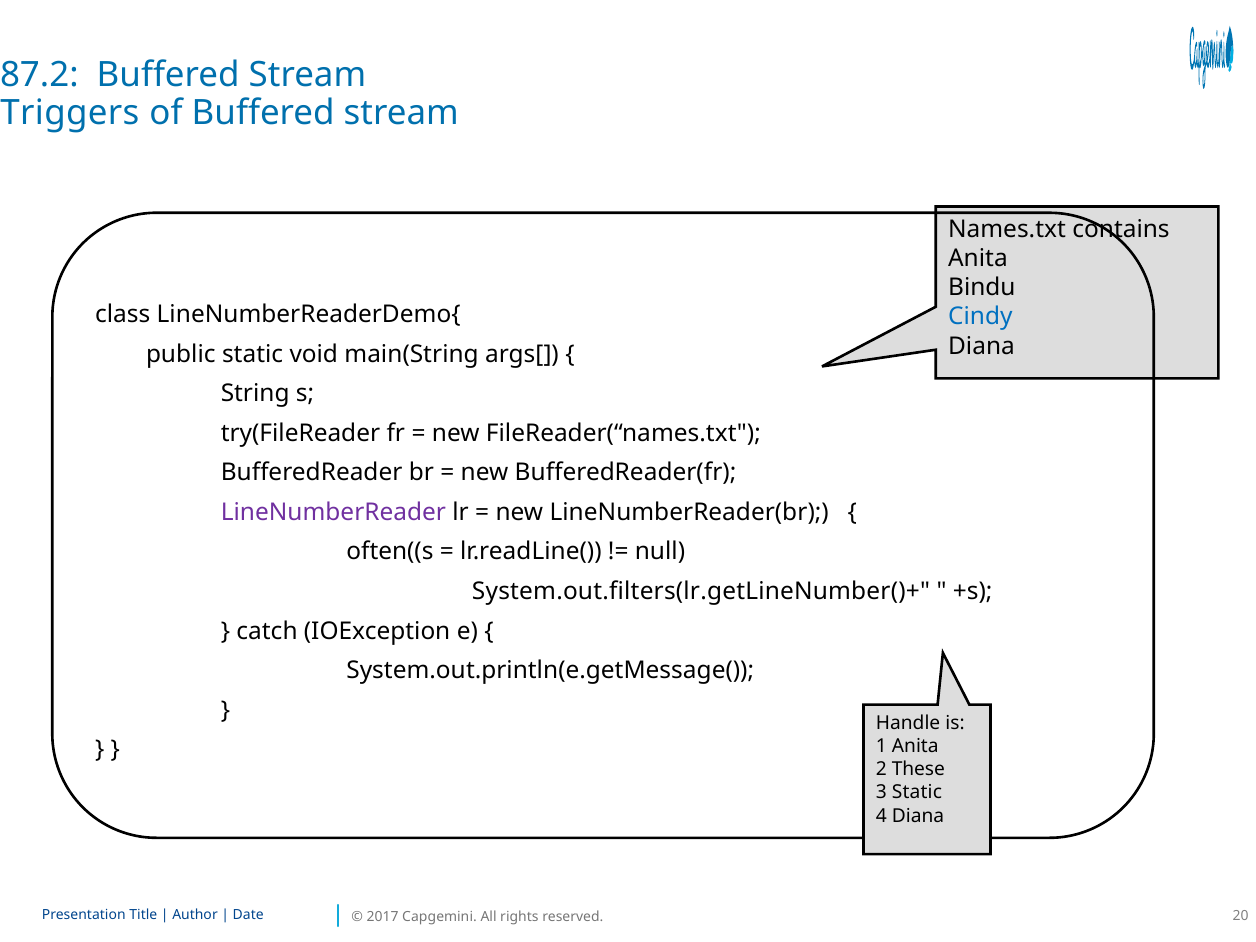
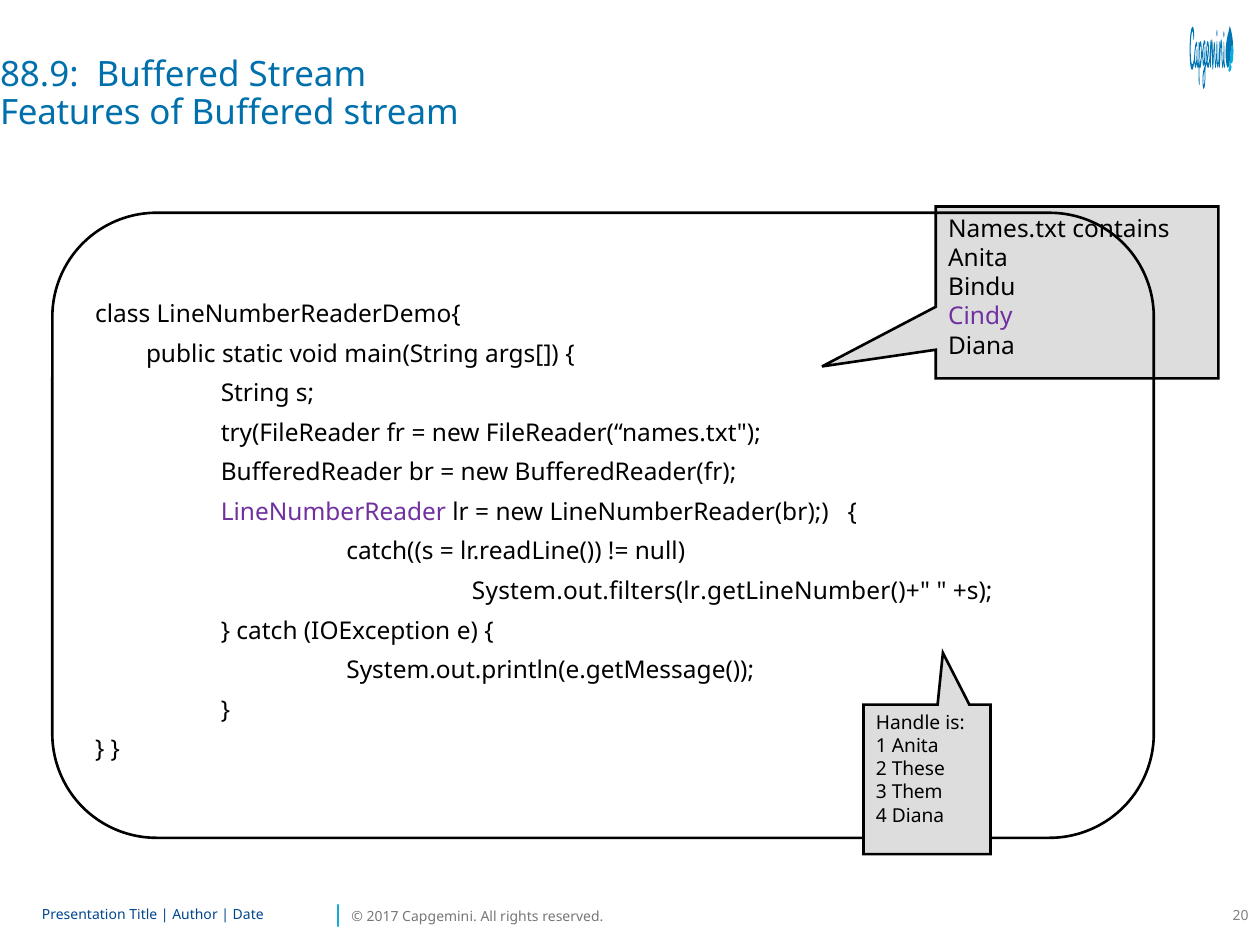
87.2: 87.2 -> 88.9
Triggers: Triggers -> Features
Cindy colour: blue -> purple
often((s: often((s -> catch((s
3 Static: Static -> Them
